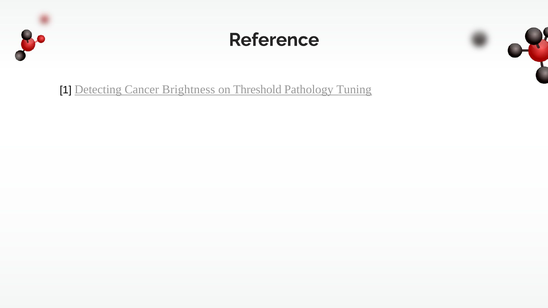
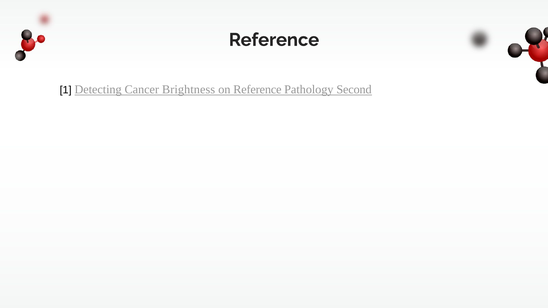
on Threshold: Threshold -> Reference
Tuning: Tuning -> Second
